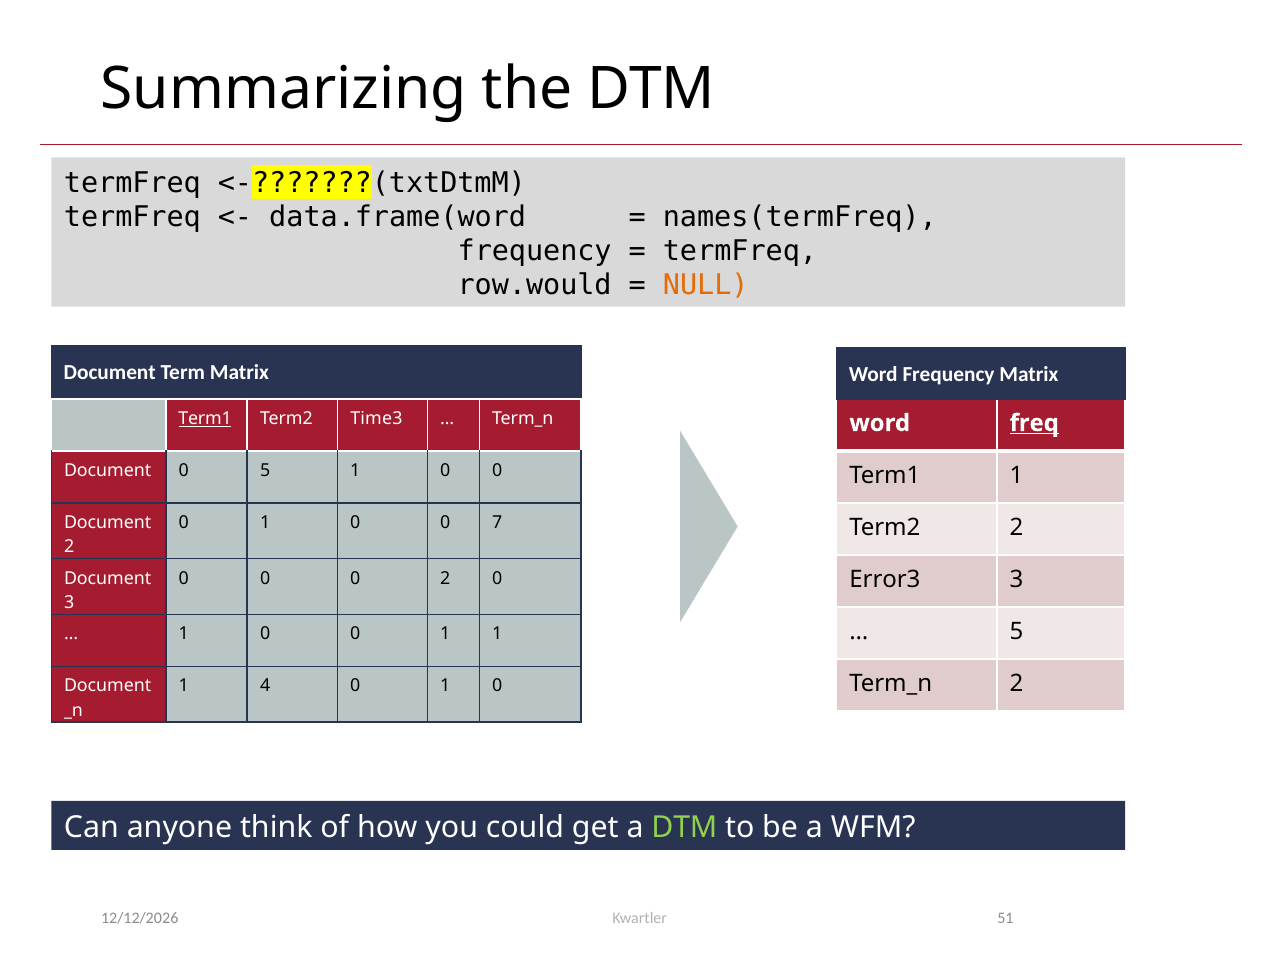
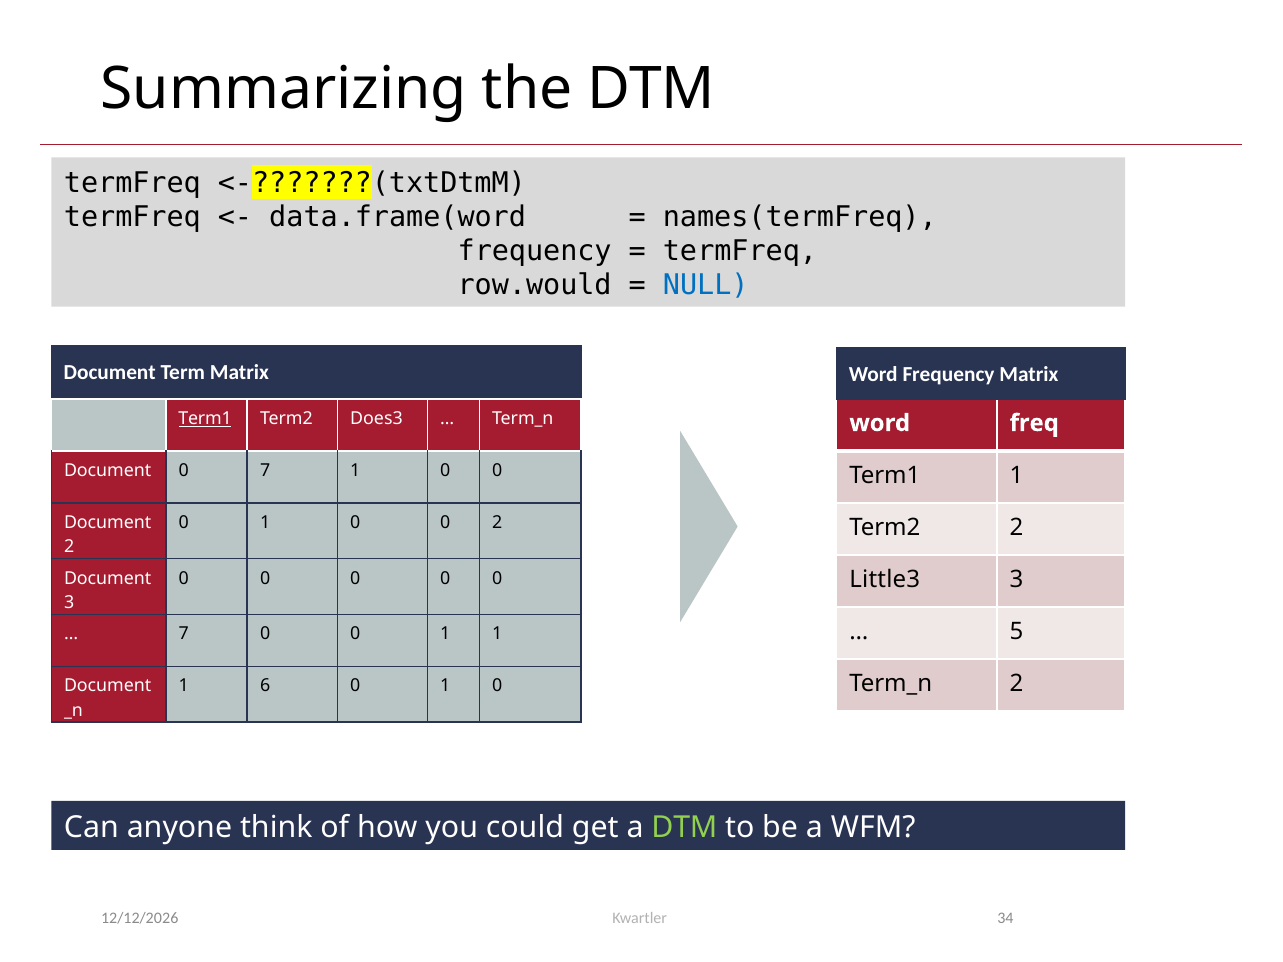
NULL colour: orange -> blue
Time3: Time3 -> Does3
freq underline: present -> none
0 5: 5 -> 7
0 7: 7 -> 2
Error3: Error3 -> Little3
2 at (445, 578): 2 -> 0
1 at (184, 634): 1 -> 7
4: 4 -> 6
51: 51 -> 34
